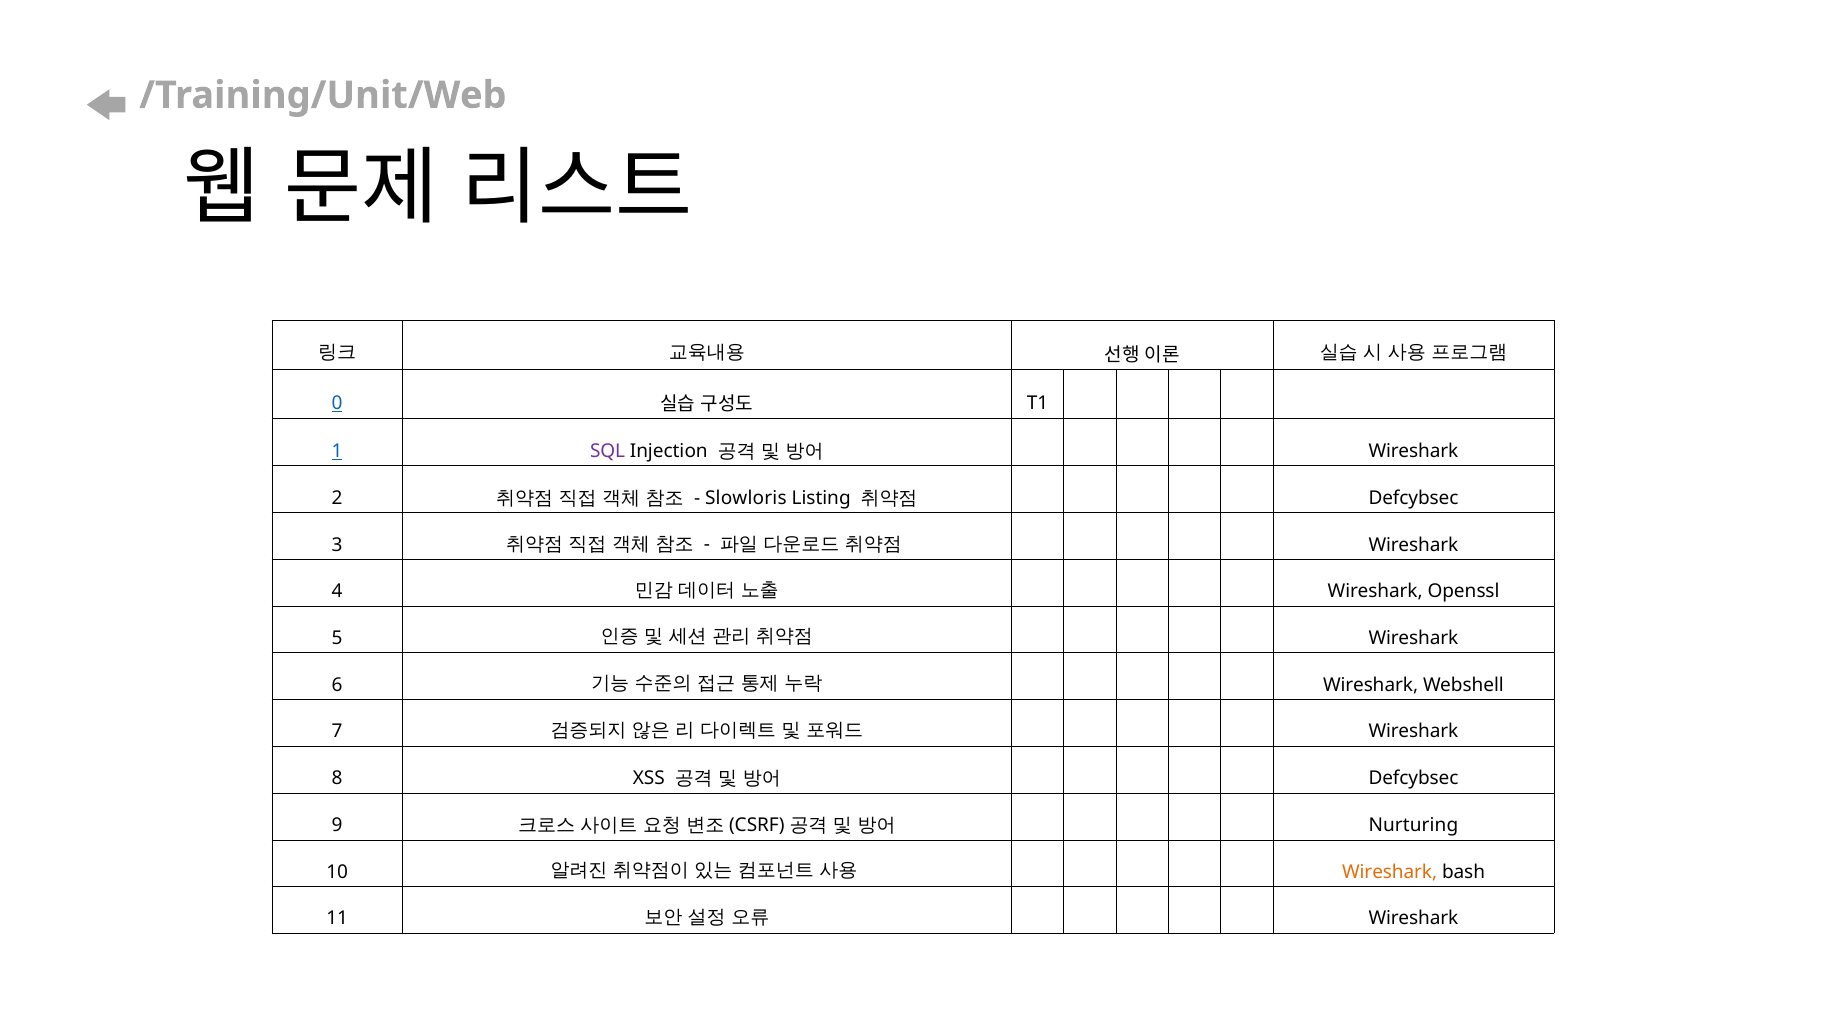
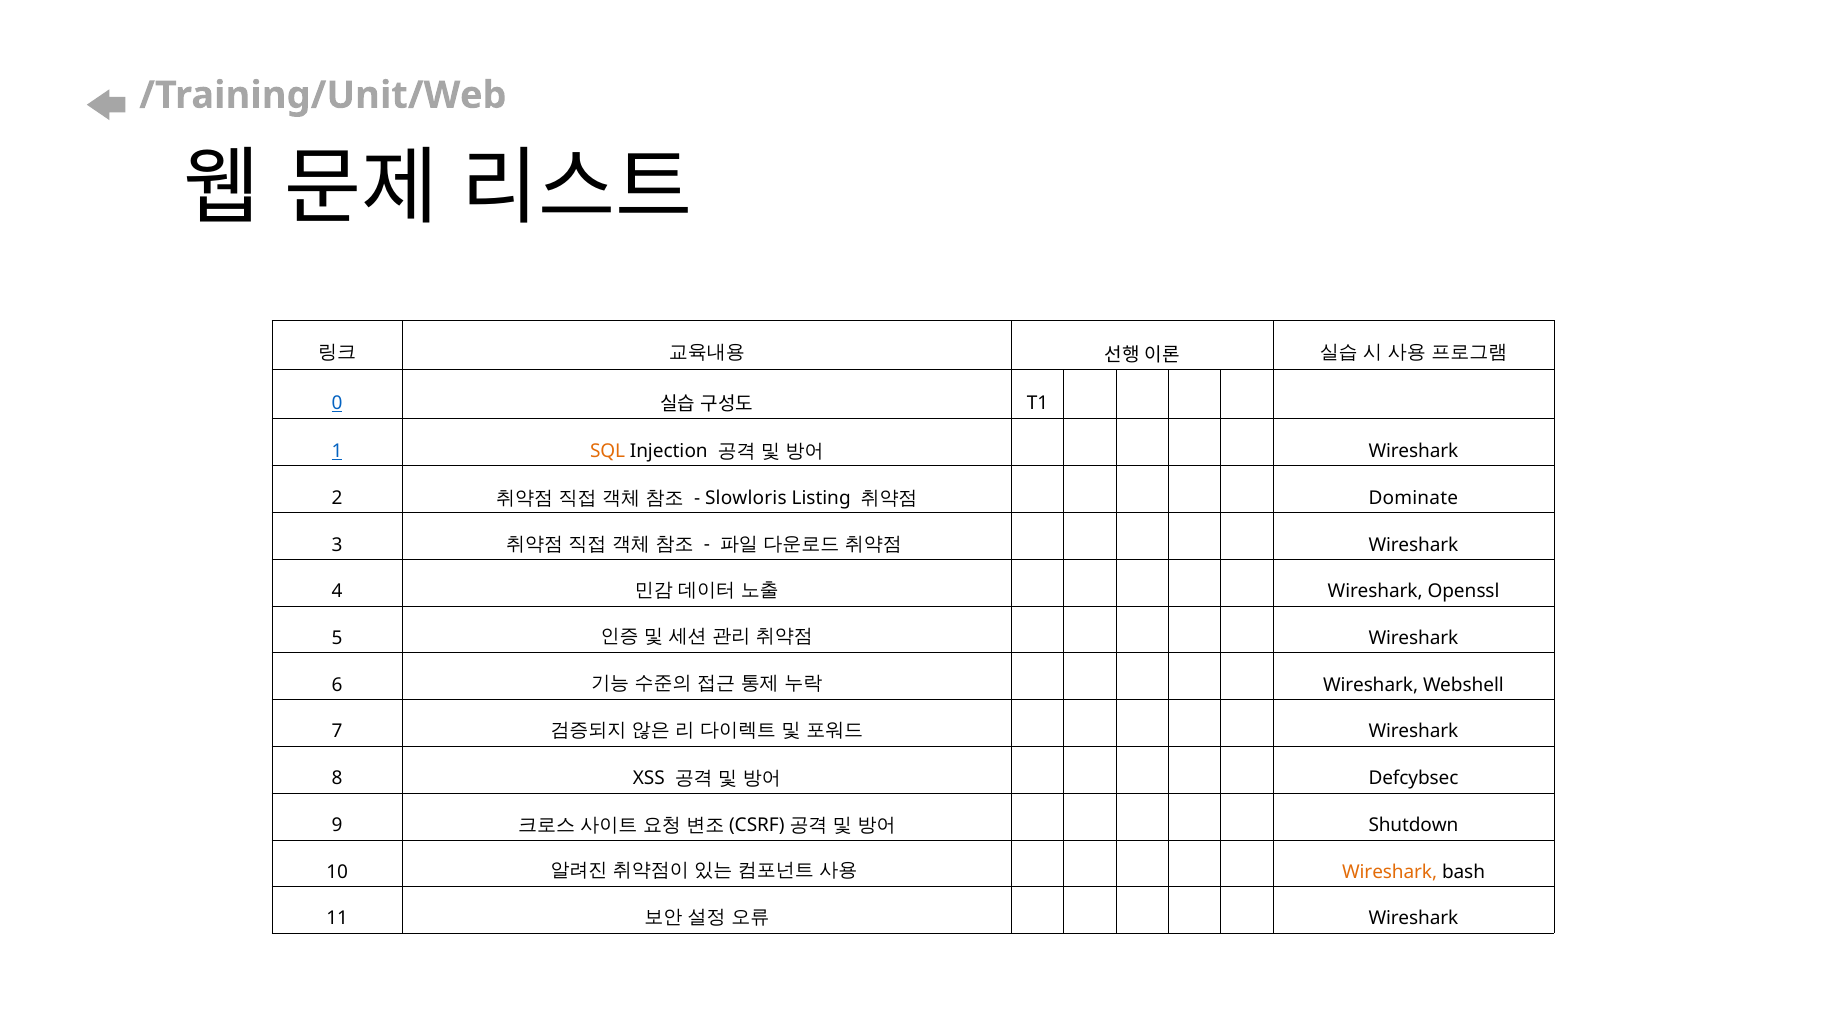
SQL colour: purple -> orange
Defcybsec at (1413, 498): Defcybsec -> Dominate
Nurturing: Nurturing -> Shutdown
